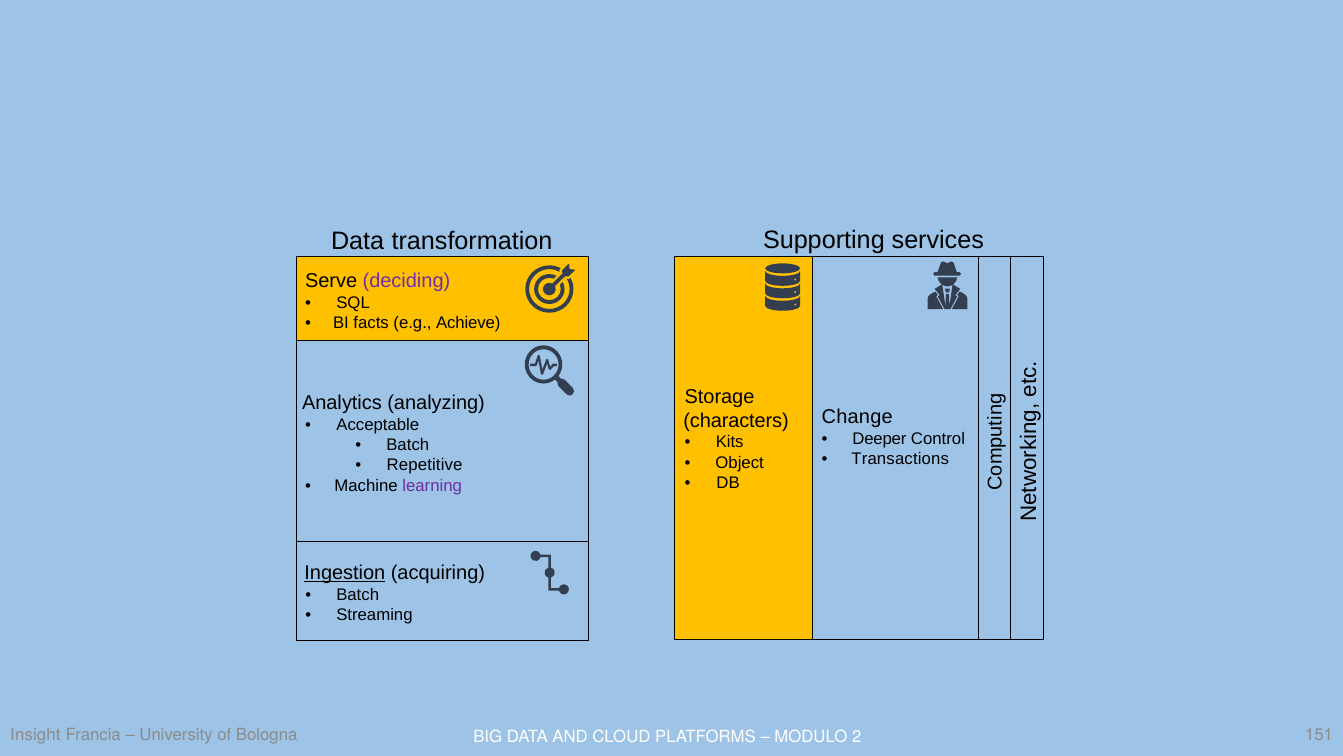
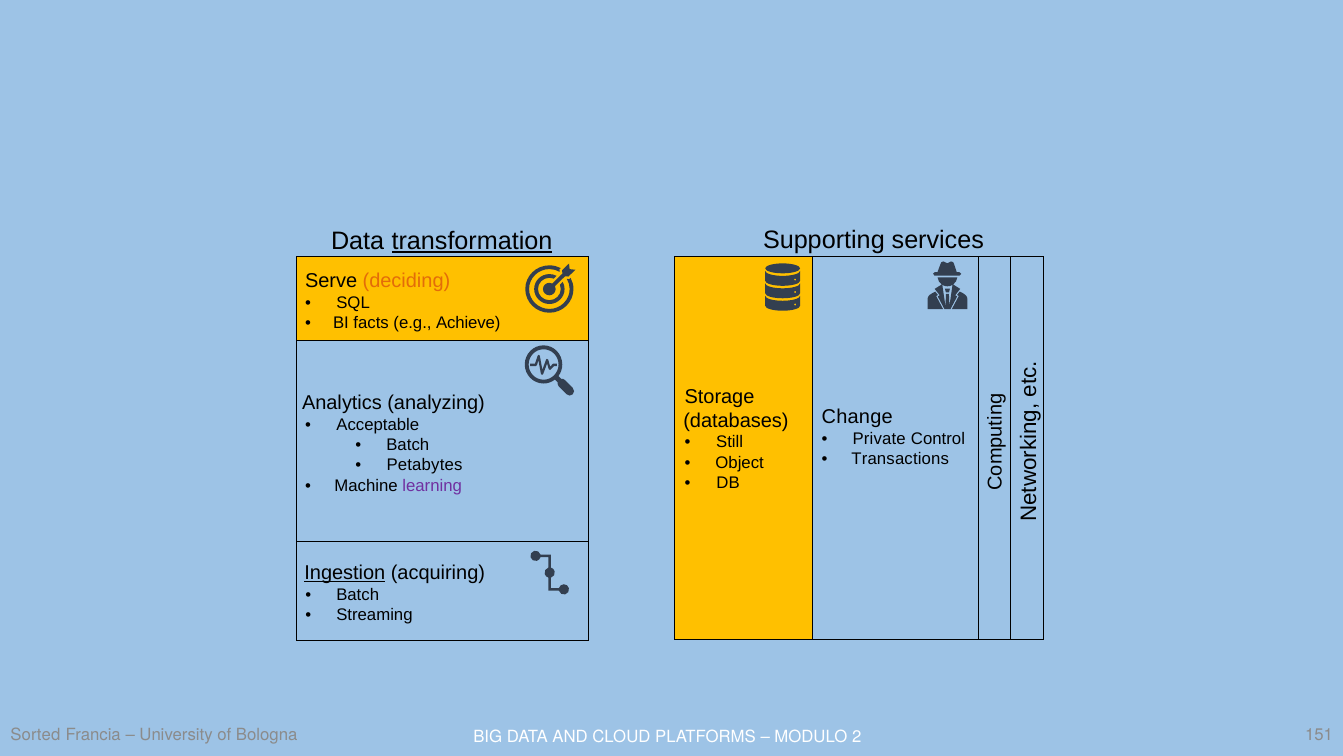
transformation underline: none -> present
deciding colour: purple -> orange
characters: characters -> databases
Deeper: Deeper -> Private
Kits: Kits -> Still
Repetitive: Repetitive -> Petabytes
Insight: Insight -> Sorted
